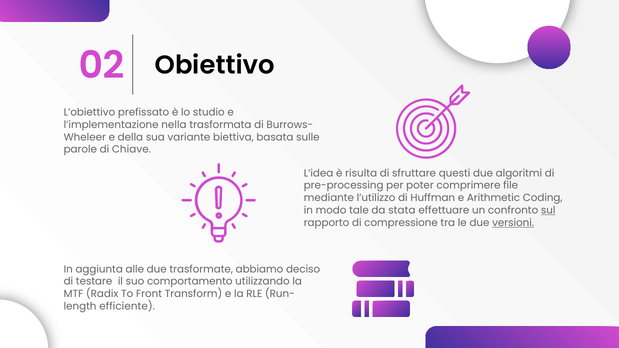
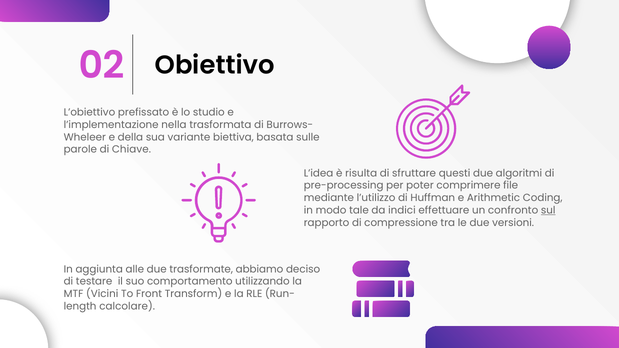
stata: stata -> indici
versioni underline: present -> none
Radix: Radix -> Vicini
efficiente: efficiente -> calcolare
